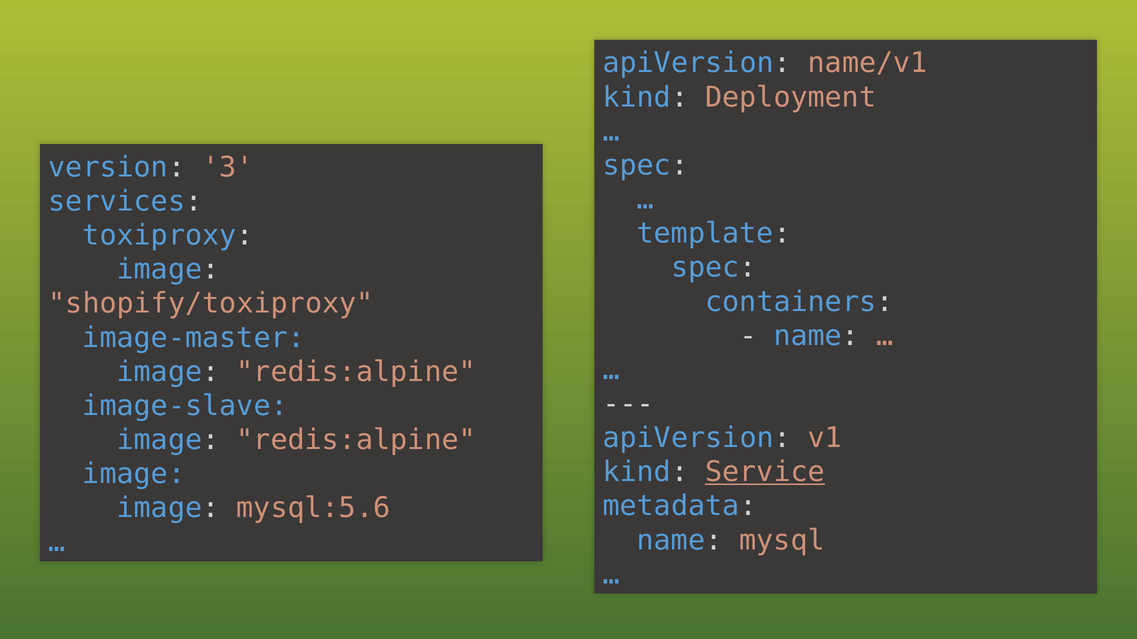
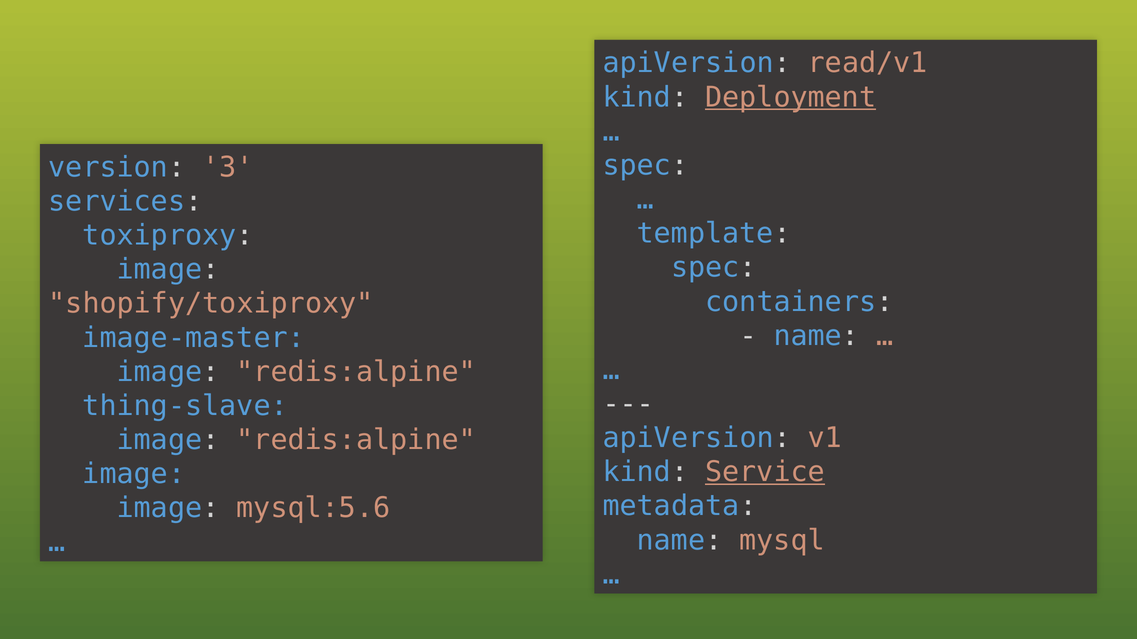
name/v1: name/v1 -> read/v1
Deployment underline: none -> present
image-slave: image-slave -> thing-slave
